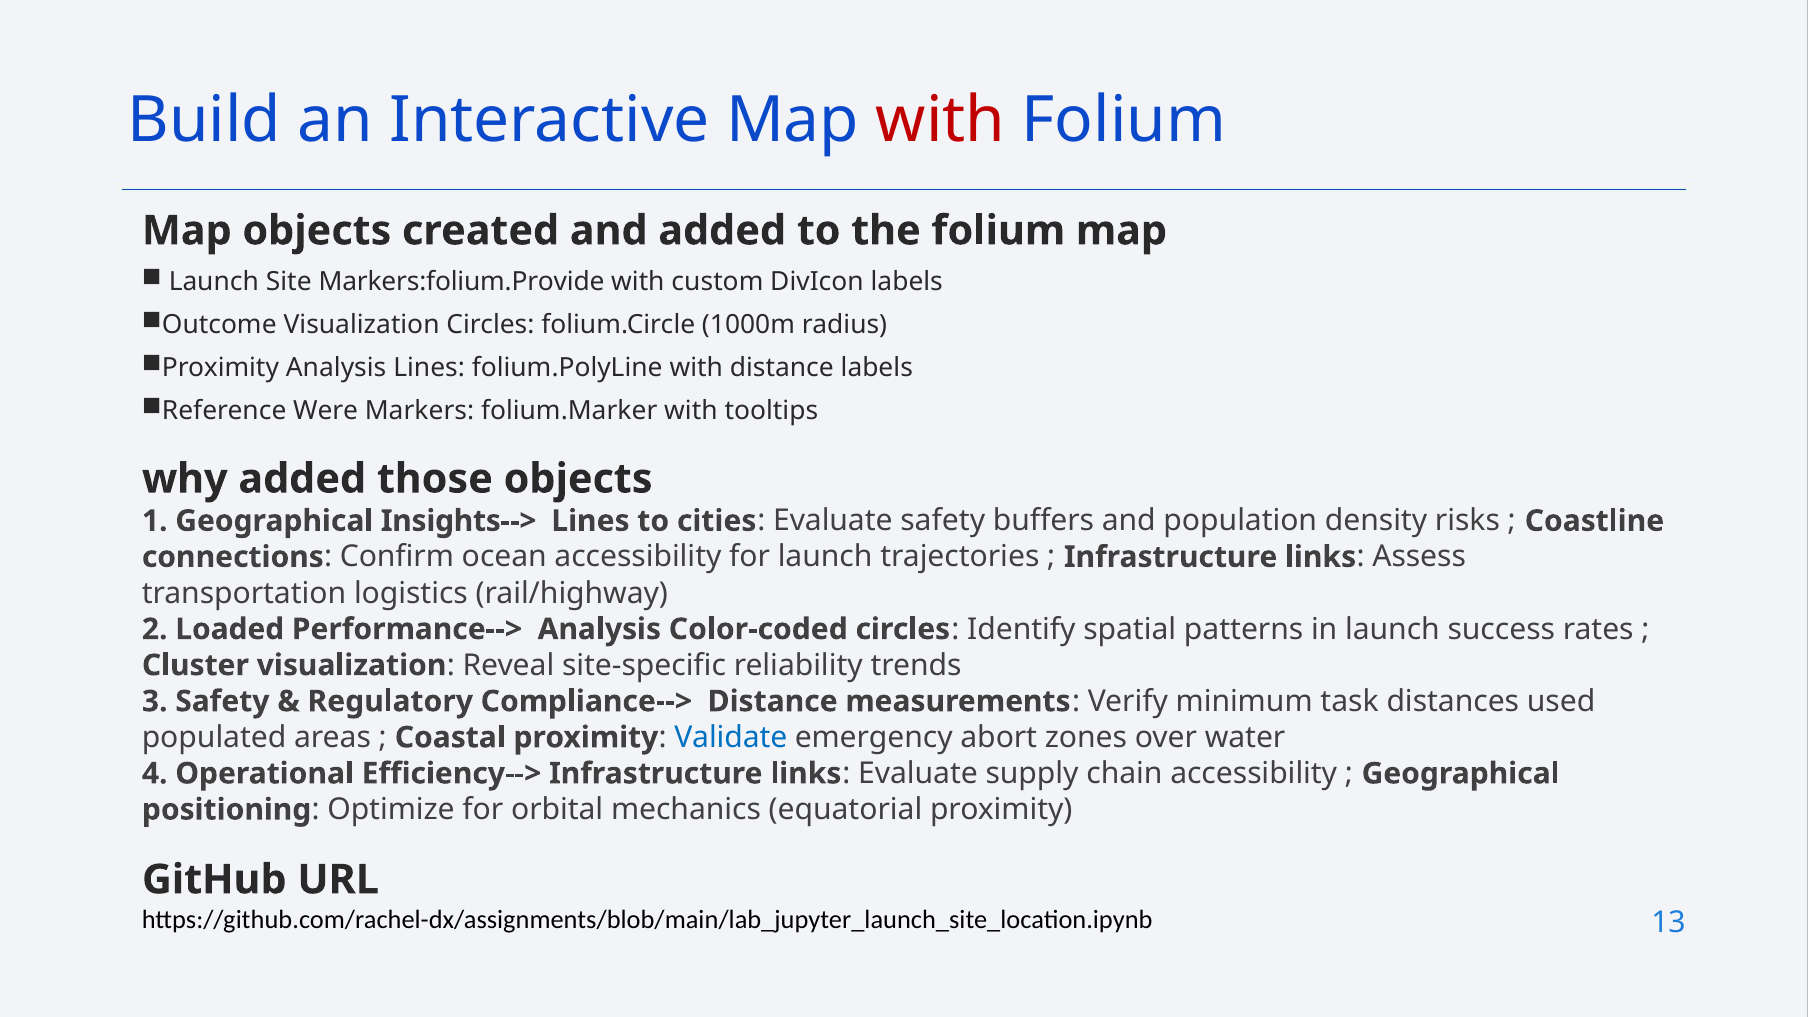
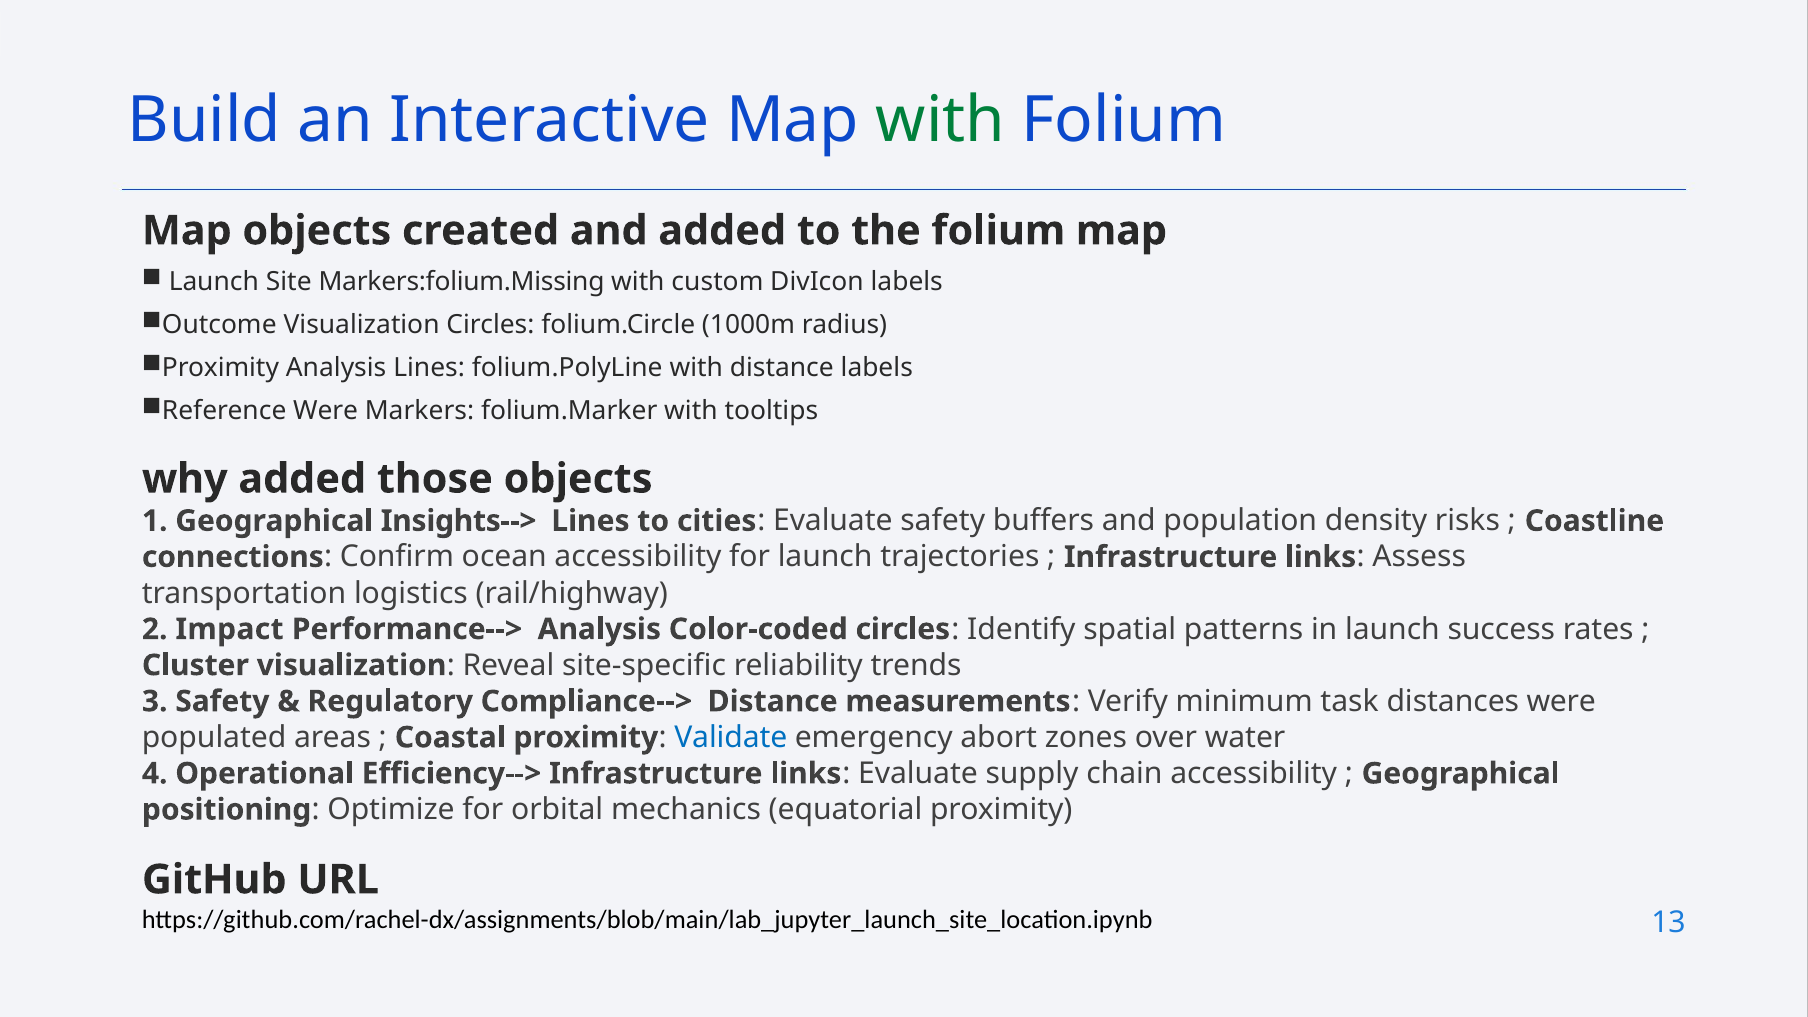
with at (940, 121) colour: red -> green
Markers:folium.Provide: Markers:folium.Provide -> Markers:folium.Missing
Loaded: Loaded -> Impact
distances used: used -> were
